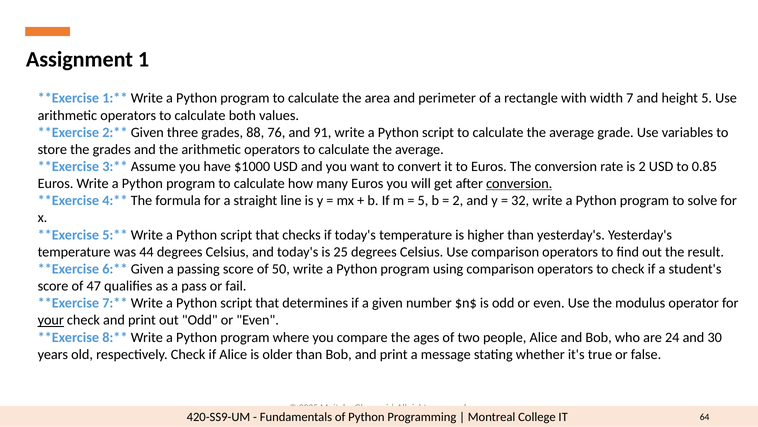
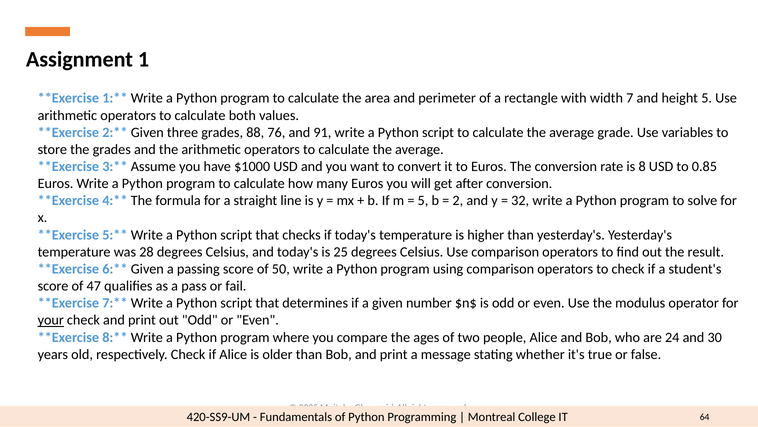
is 2: 2 -> 8
conversion at (519, 183) underline: present -> none
44: 44 -> 28
